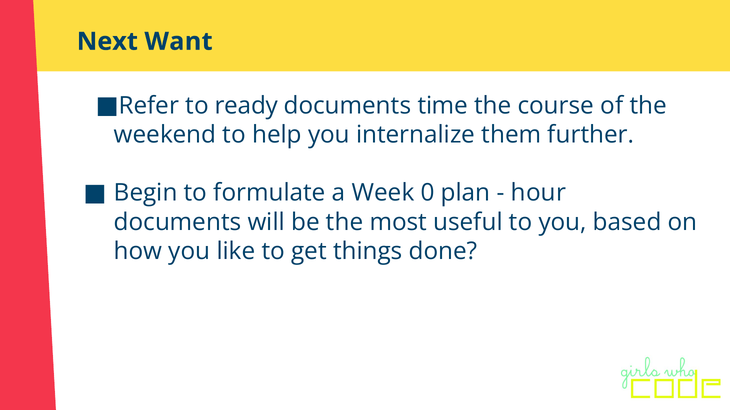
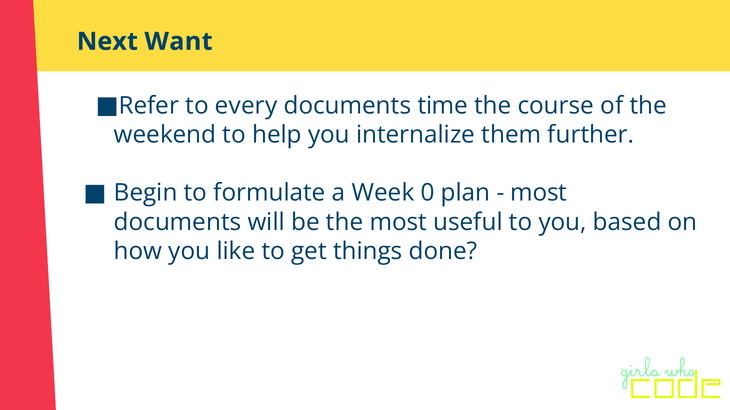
ready: ready -> every
hour at (539, 193): hour -> most
